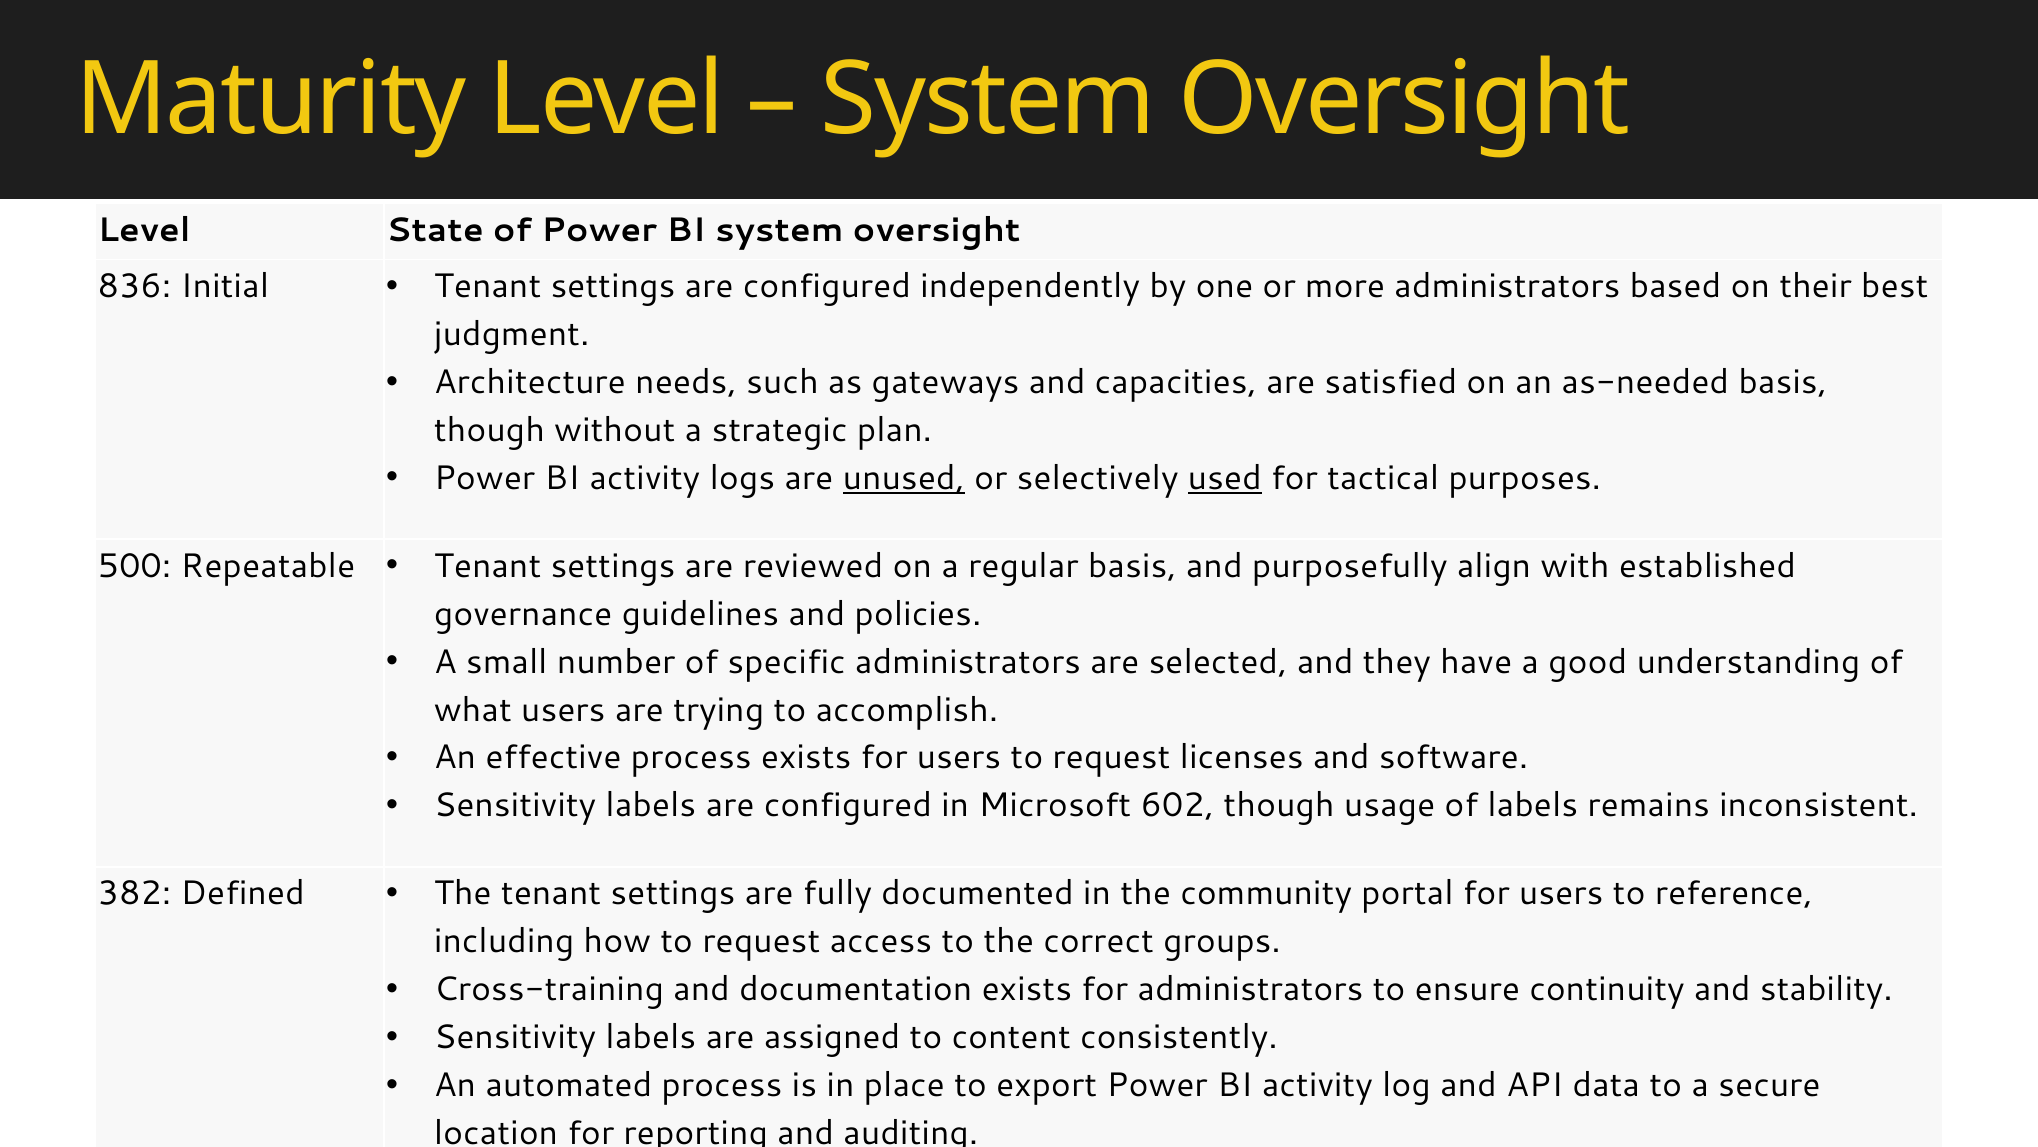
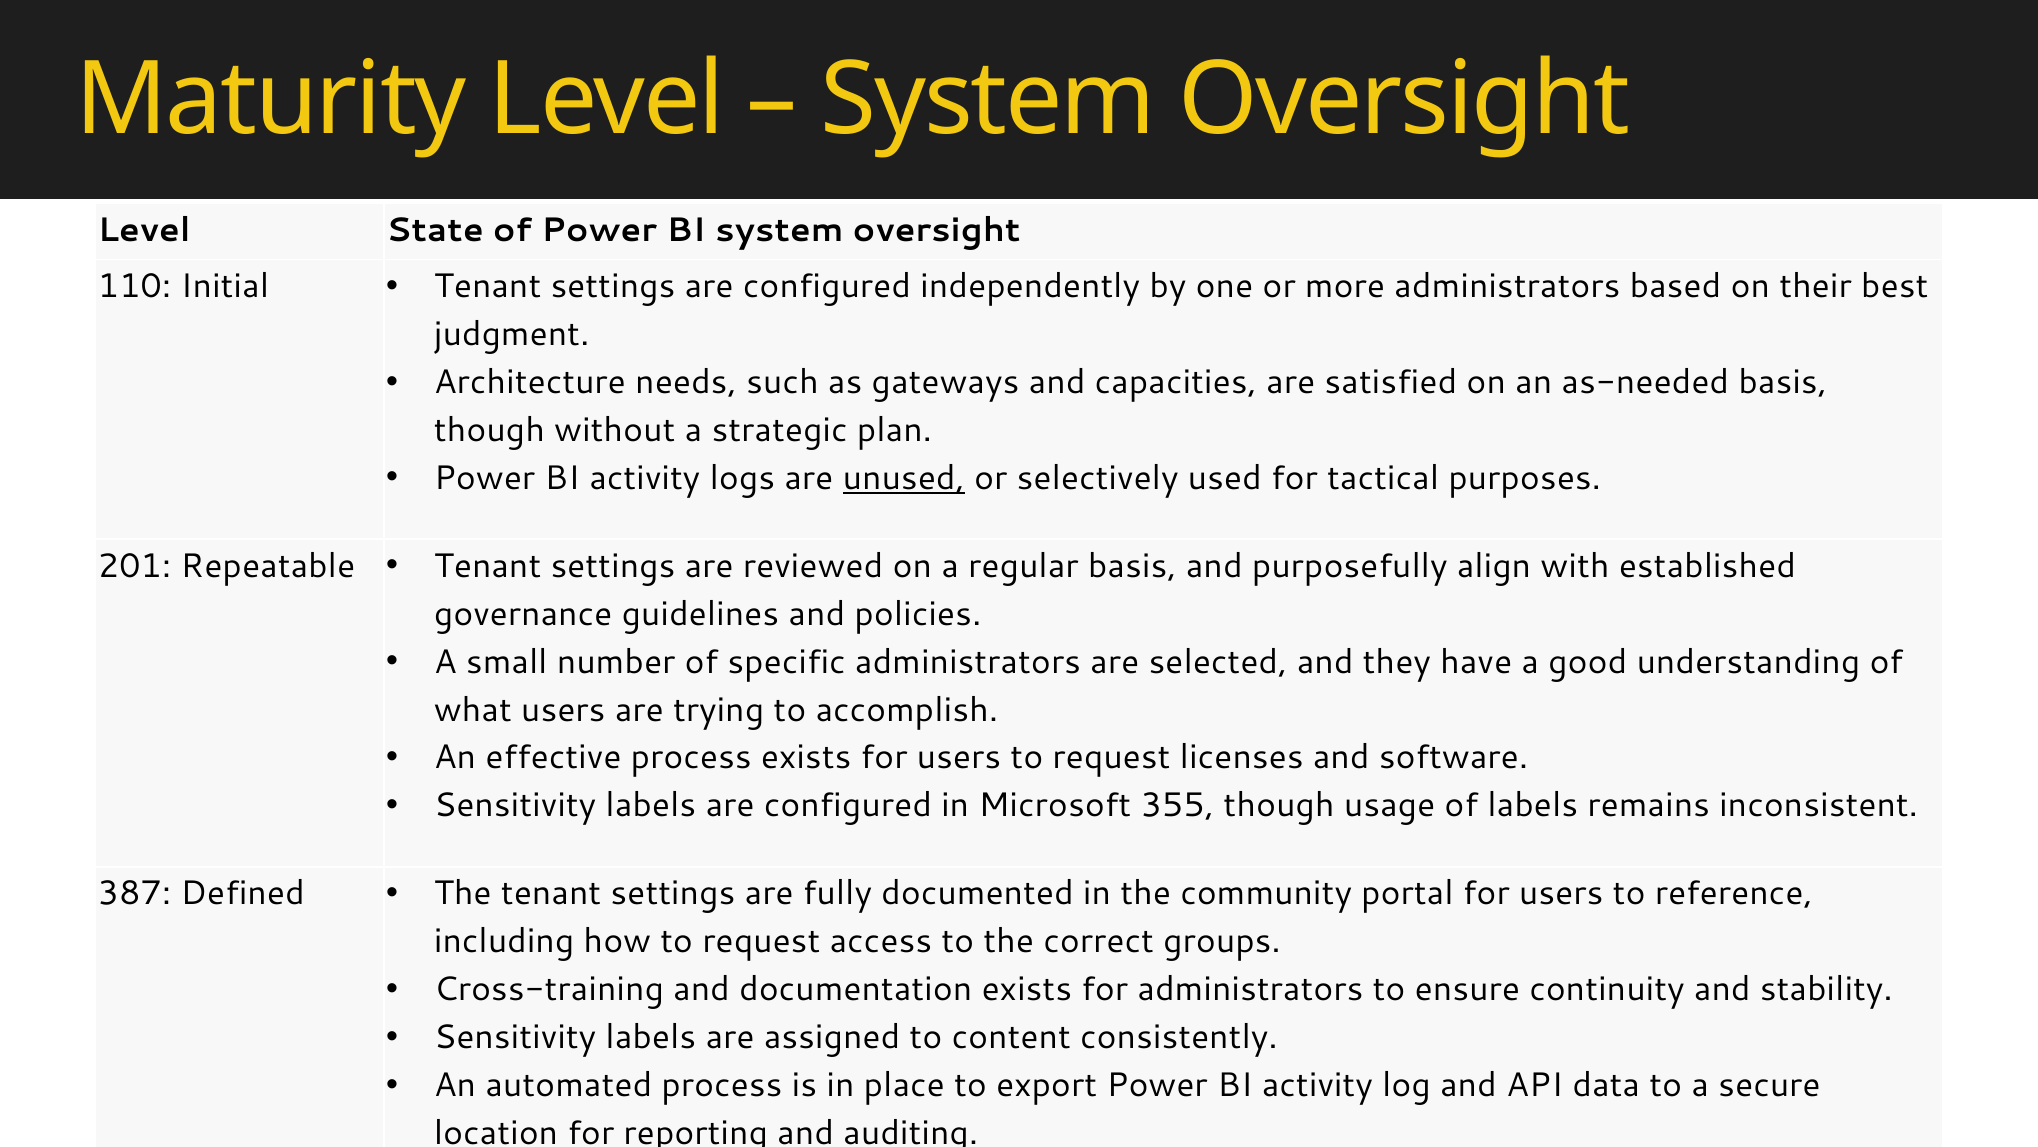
836: 836 -> 110
used underline: present -> none
500: 500 -> 201
602: 602 -> 355
382: 382 -> 387
